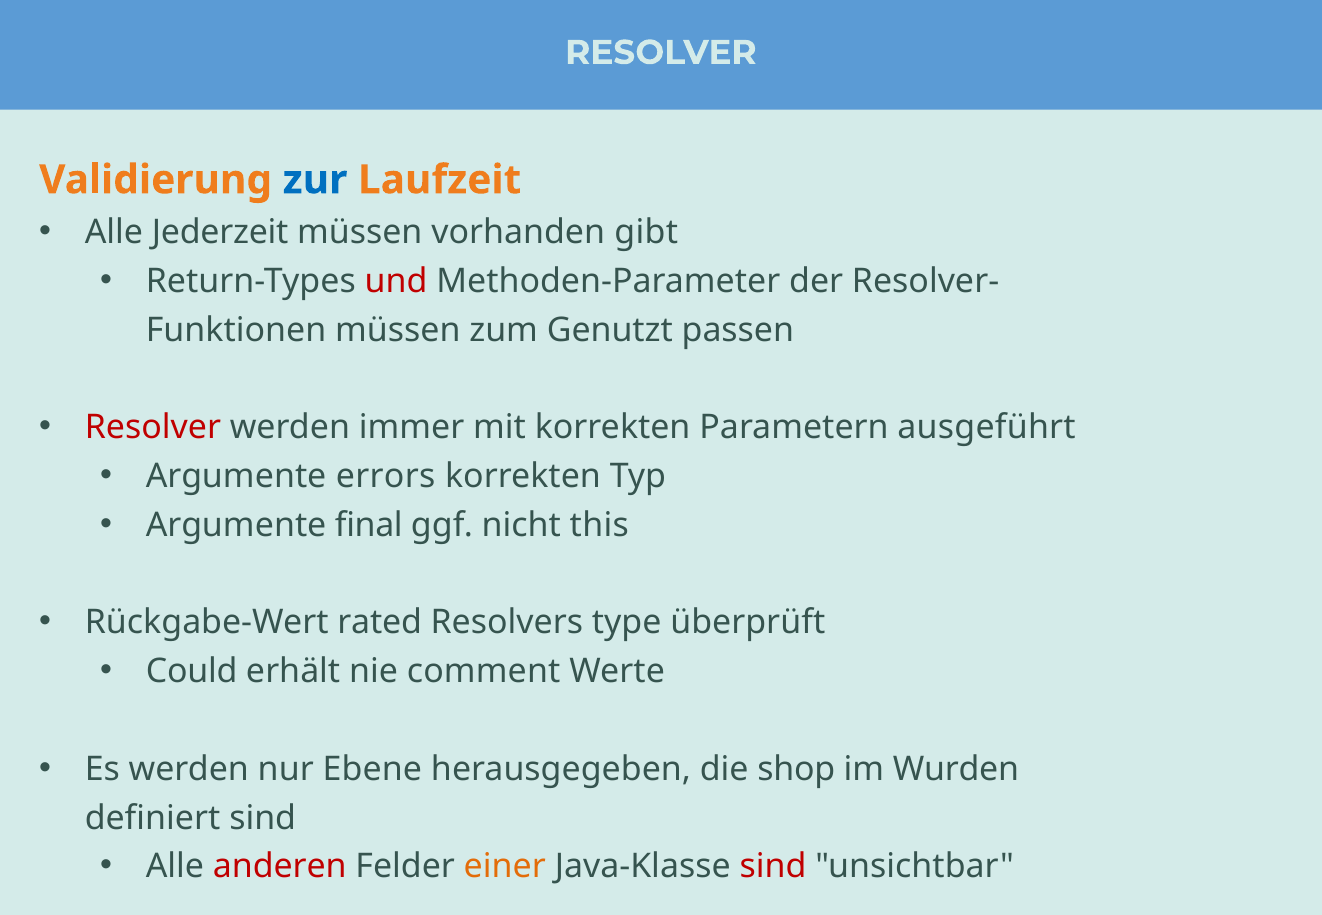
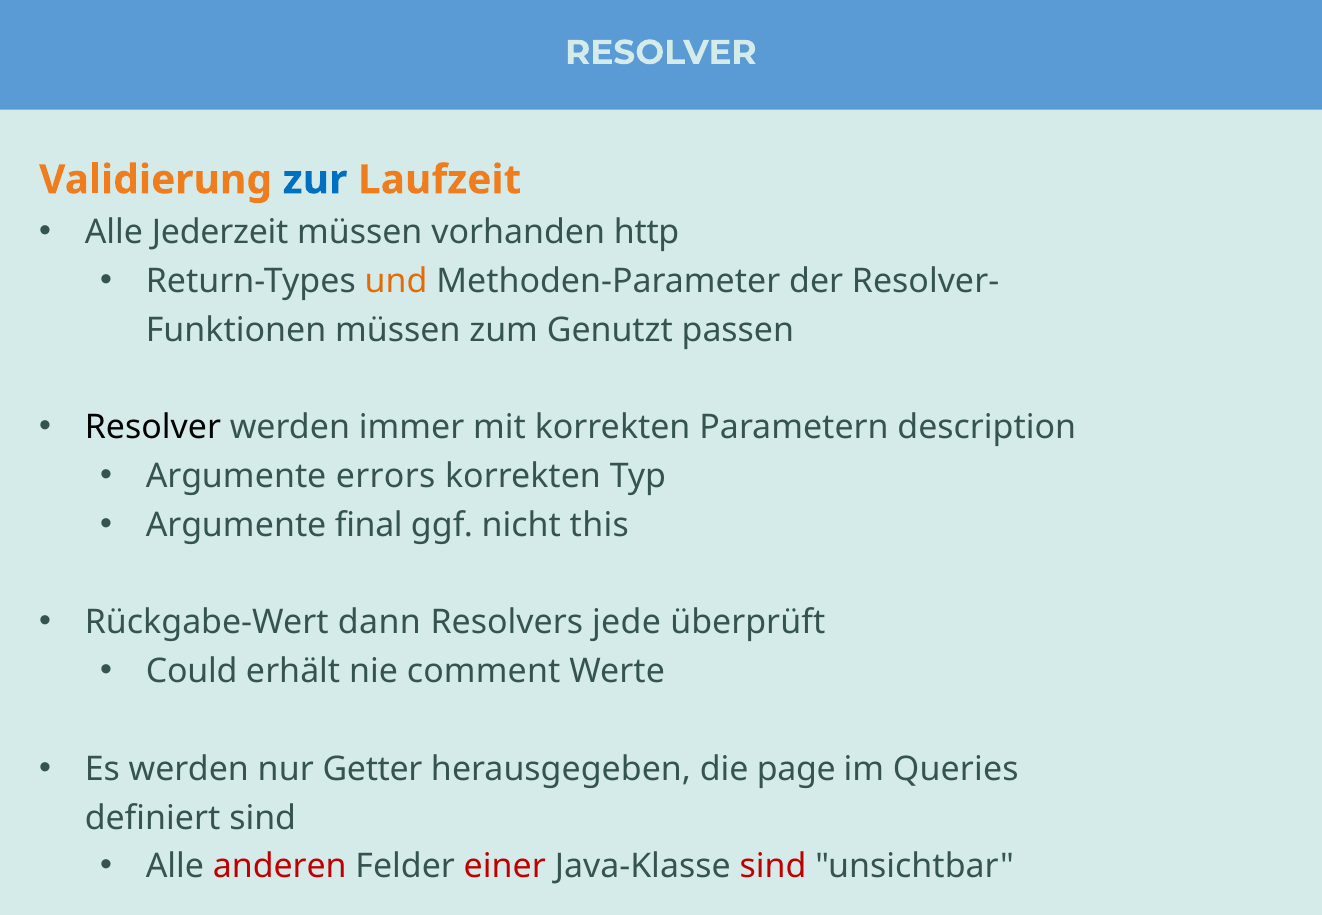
gibt: gibt -> http
und colour: red -> orange
Resolver at (153, 428) colour: red -> black
ausgeführt: ausgeführt -> description
rated: rated -> dann
type: type -> jede
Ebene: Ebene -> Getter
shop: shop -> page
Wurden: Wurden -> Queries
einer colour: orange -> red
